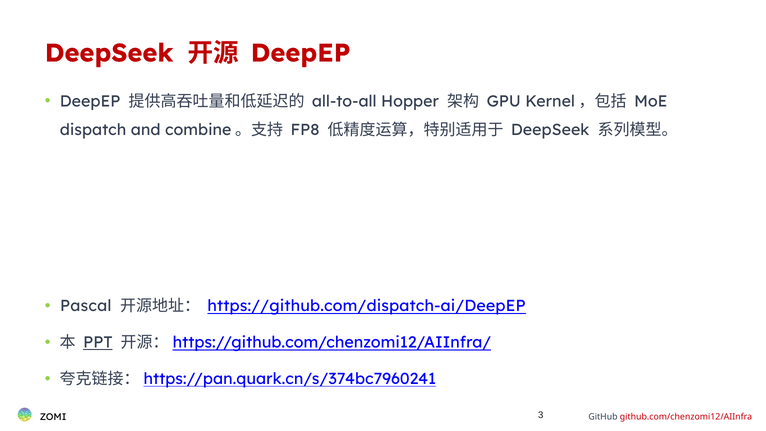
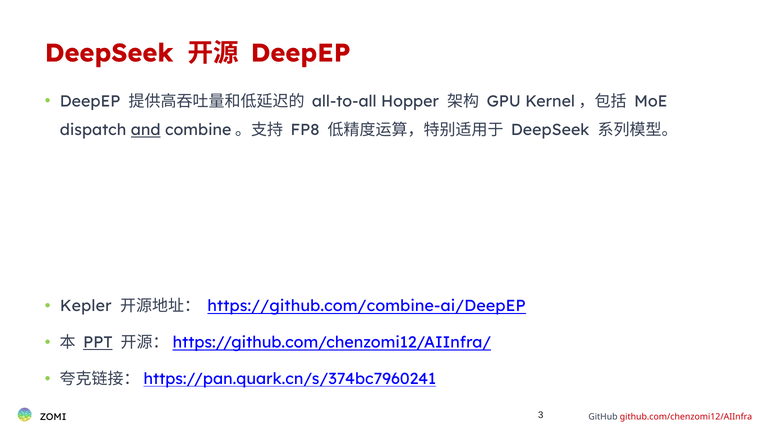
and underline: none -> present
Pascal: Pascal -> Kepler
https://github.com/dispatch-ai/DeepEP: https://github.com/dispatch-ai/DeepEP -> https://github.com/combine-ai/DeepEP
